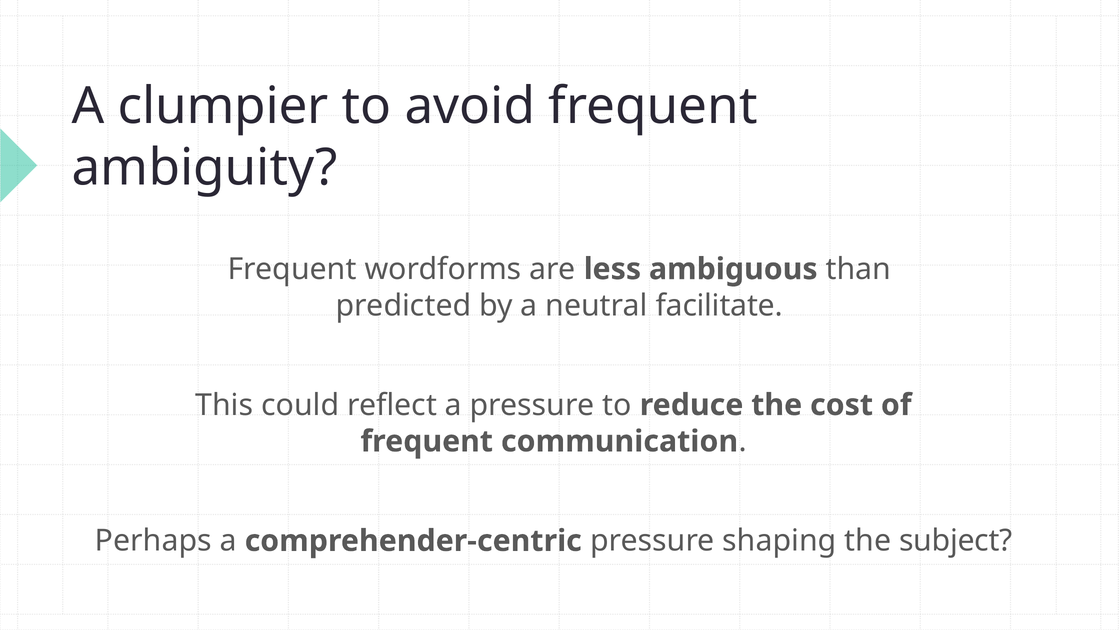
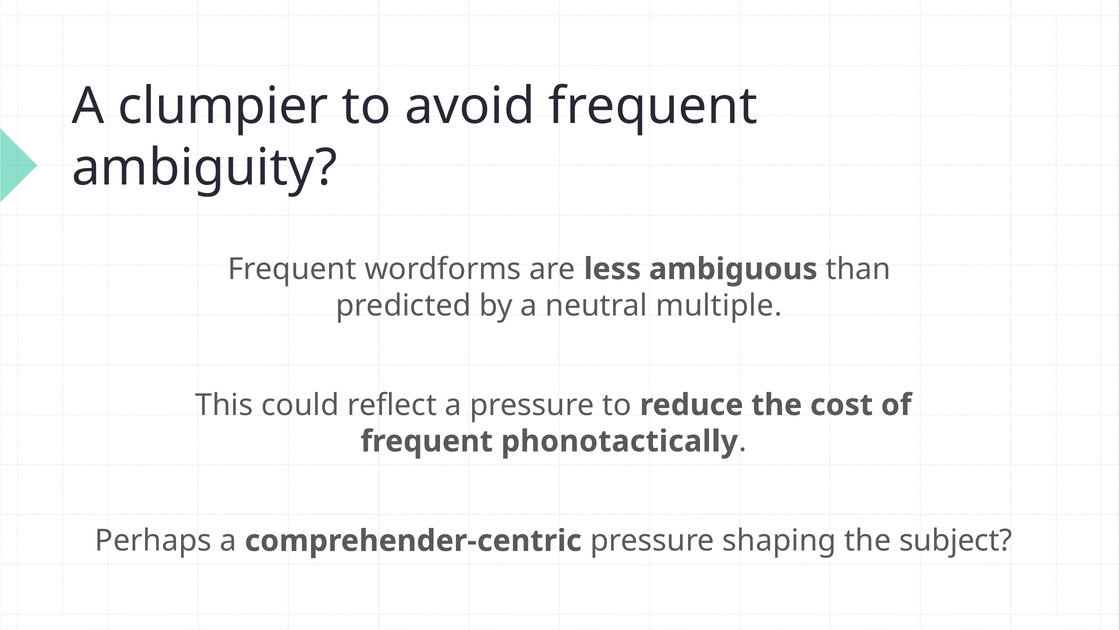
facilitate: facilitate -> multiple
communication: communication -> phonotactically
